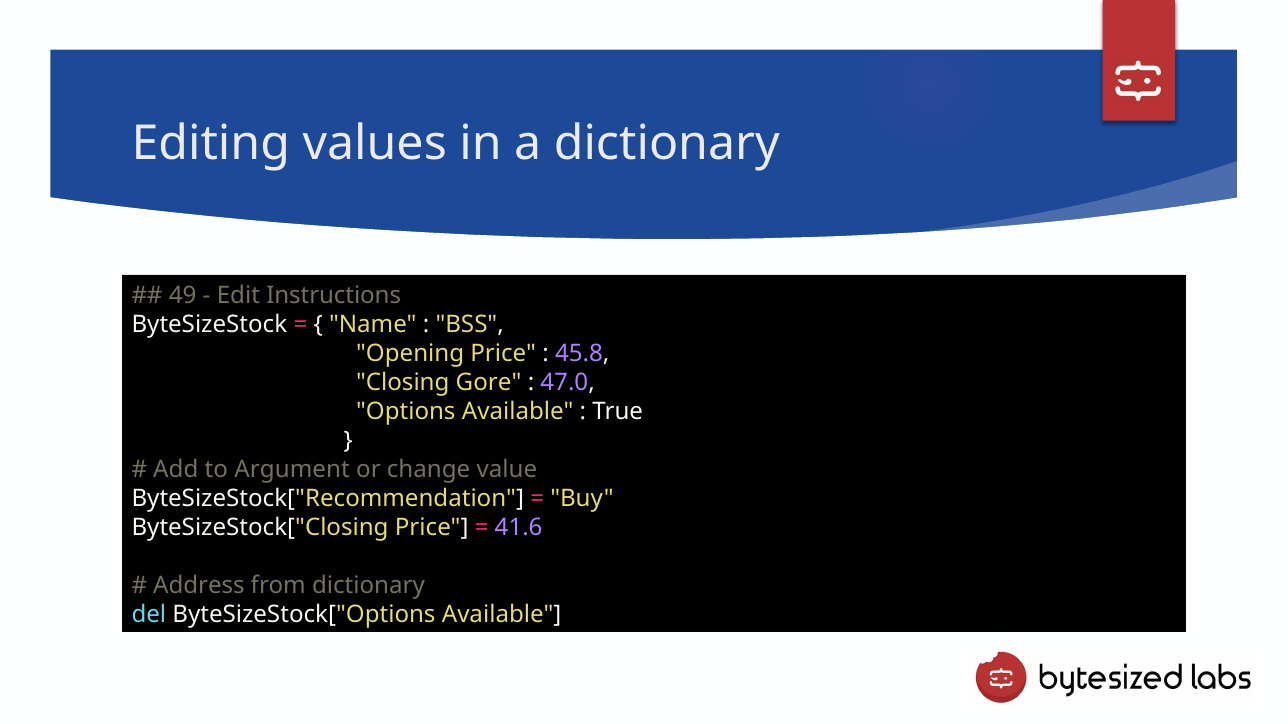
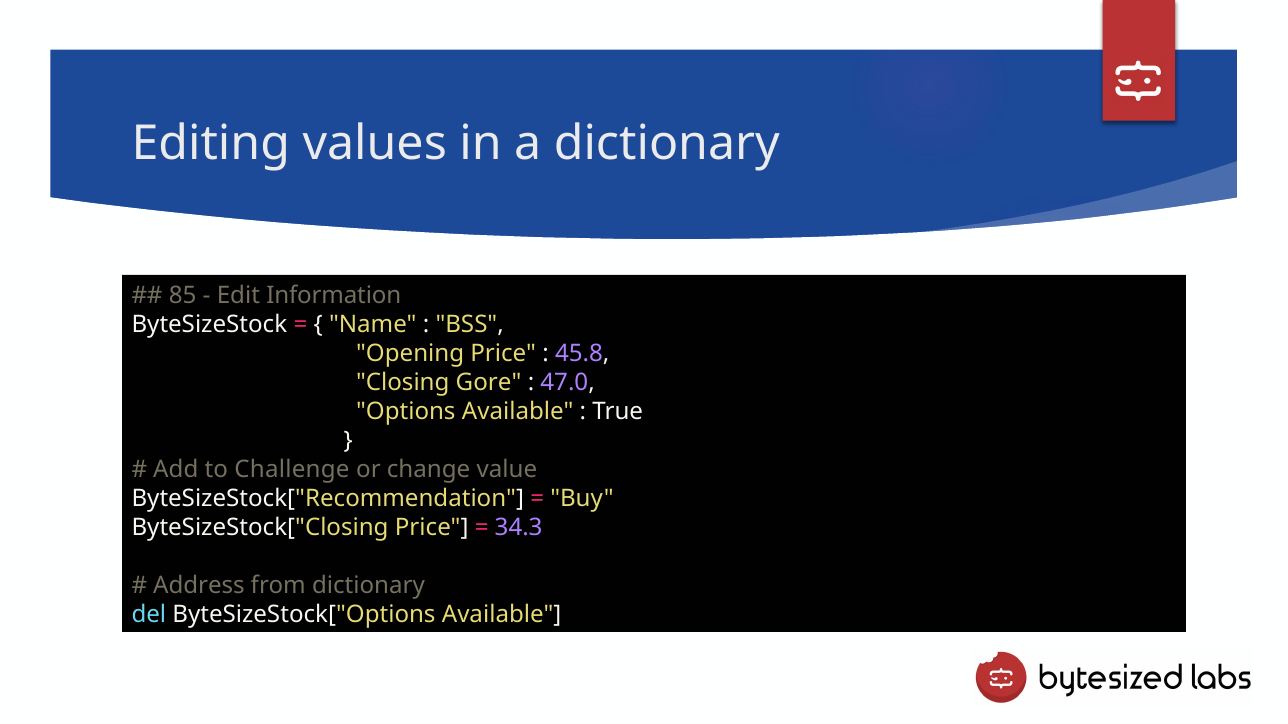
49: 49 -> 85
Instructions: Instructions -> Information
Argument: Argument -> Challenge
41.6: 41.6 -> 34.3
